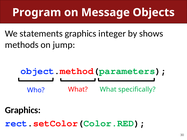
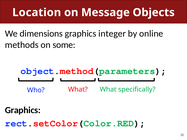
Program: Program -> Location
statements: statements -> dimensions
shows: shows -> online
jump: jump -> some
